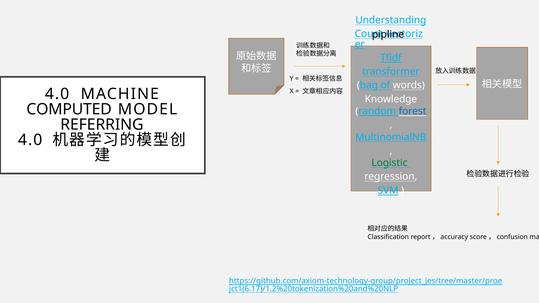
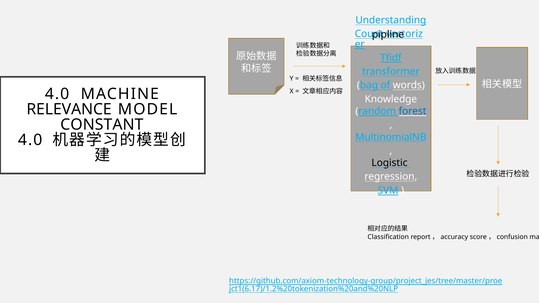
COMPUTED: COMPUTED -> RELEVANCE
REFERRING: REFERRING -> CONSTANT
Logistic colour: green -> black
